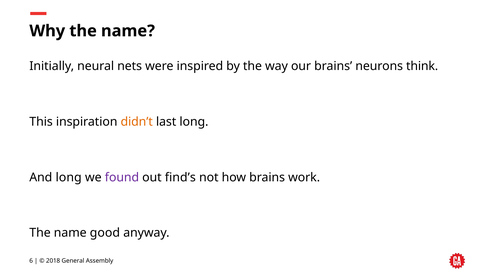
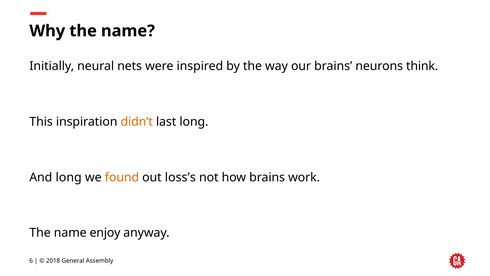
found colour: purple -> orange
find’s: find’s -> loss’s
good: good -> enjoy
